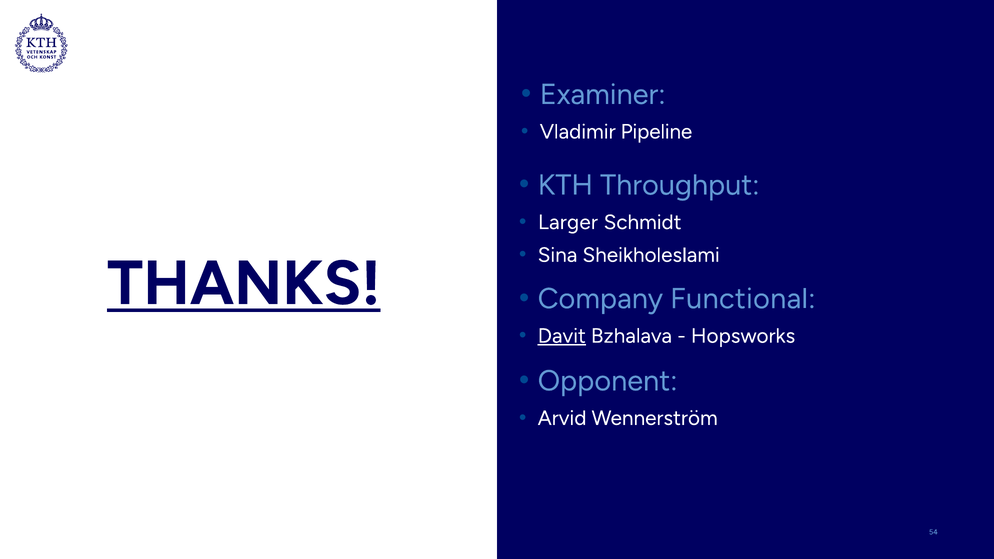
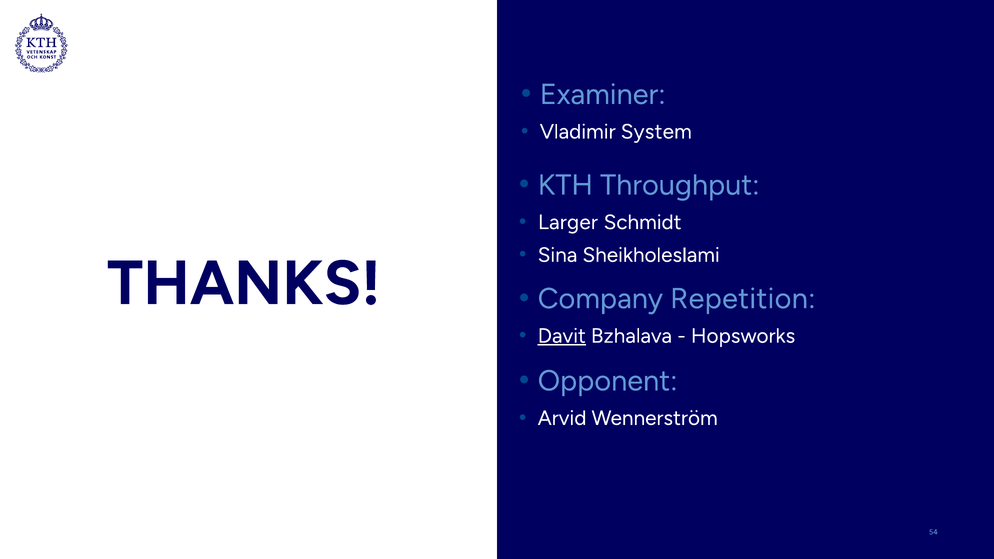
Pipeline: Pipeline -> System
THANKS underline: present -> none
Functional: Functional -> Repetition
